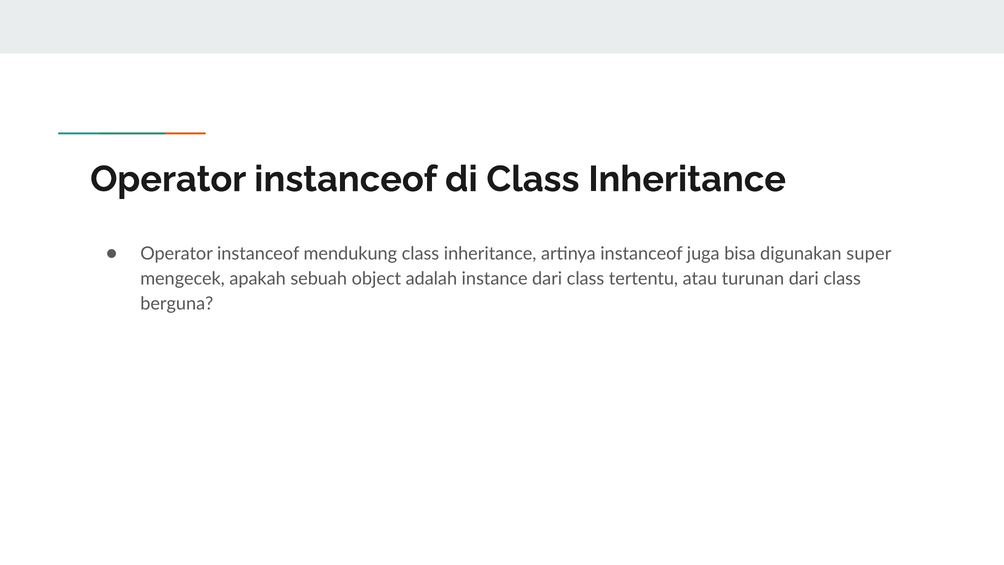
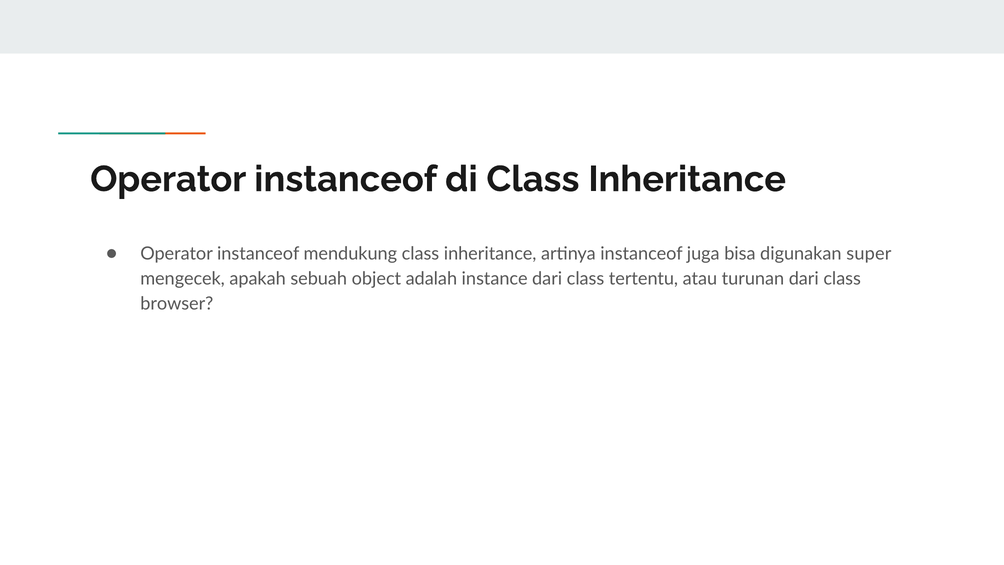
berguna: berguna -> browser
